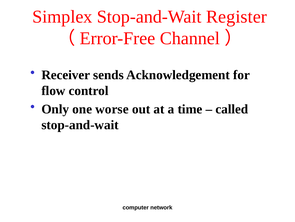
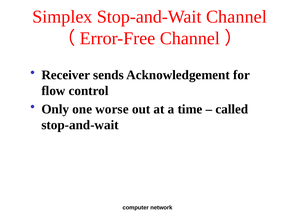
Stop-and-Wait Register: Register -> Channel
